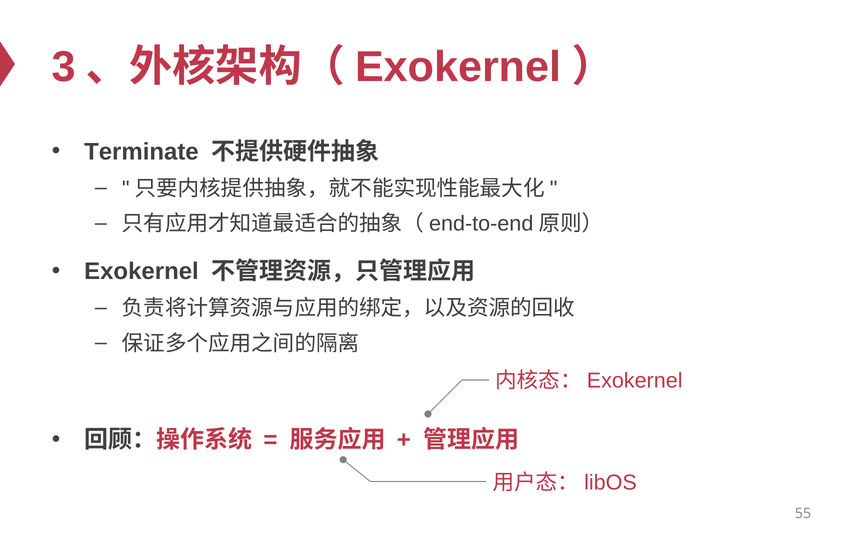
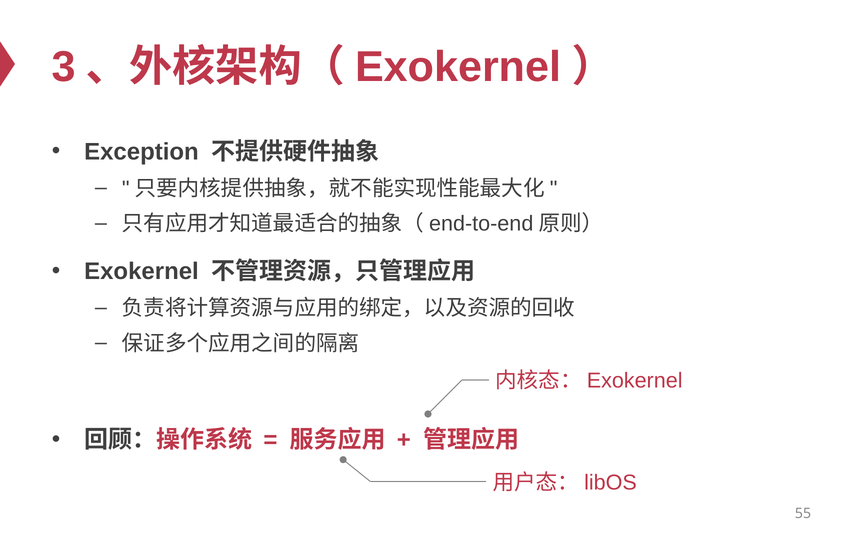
Terminate: Terminate -> Exception
